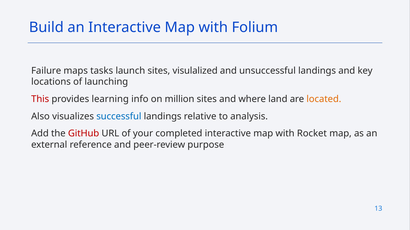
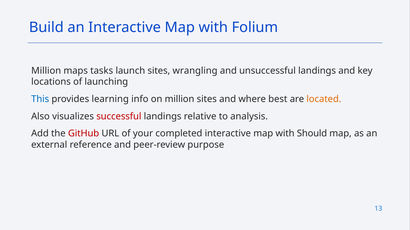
Failure at (46, 71): Failure -> Million
visulalized: visulalized -> wrangling
This colour: red -> blue
land: land -> best
successful colour: blue -> red
Rocket: Rocket -> Should
